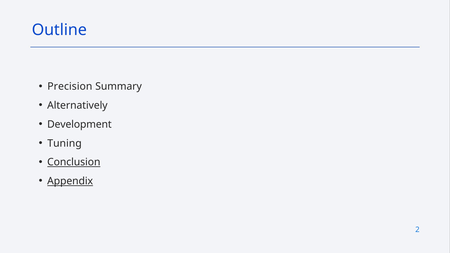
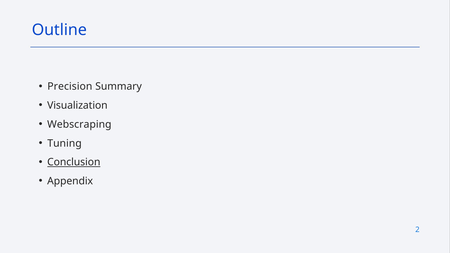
Alternatively: Alternatively -> Visualization
Development: Development -> Webscraping
Appendix underline: present -> none
